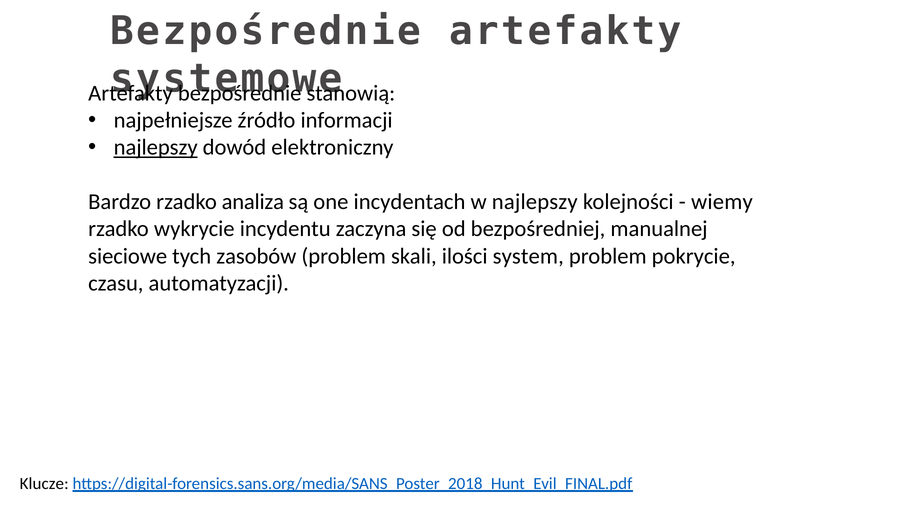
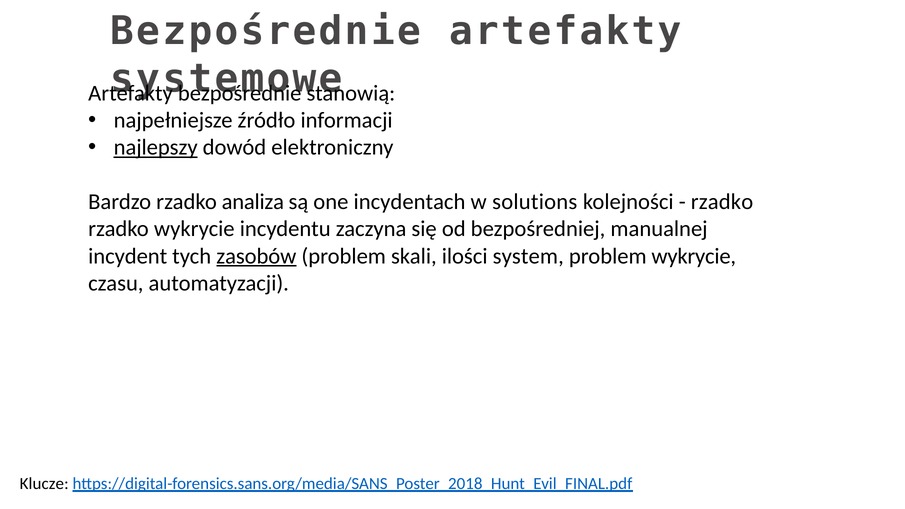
w najlepszy: najlepszy -> solutions
wiemy at (722, 202): wiemy -> rzadko
sieciowe: sieciowe -> incydent
zasobów underline: none -> present
problem pokrycie: pokrycie -> wykrycie
